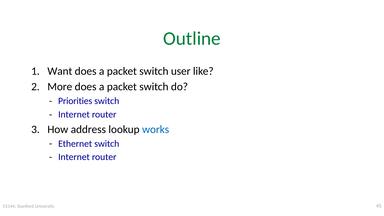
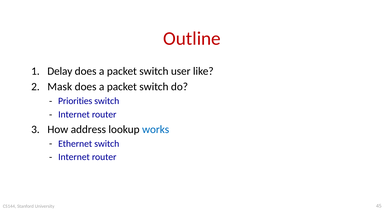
Outline colour: green -> red
Want: Want -> Delay
More: More -> Mask
